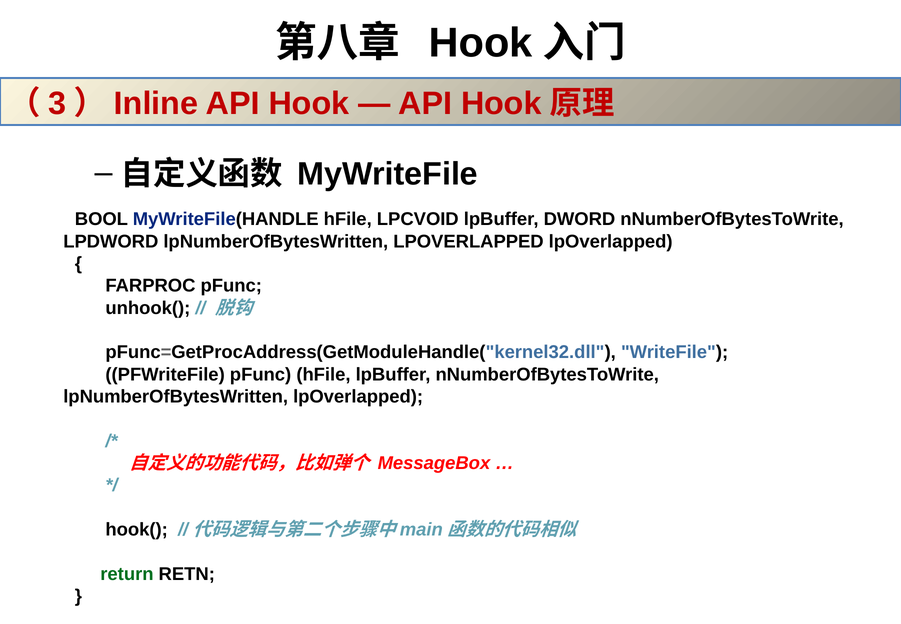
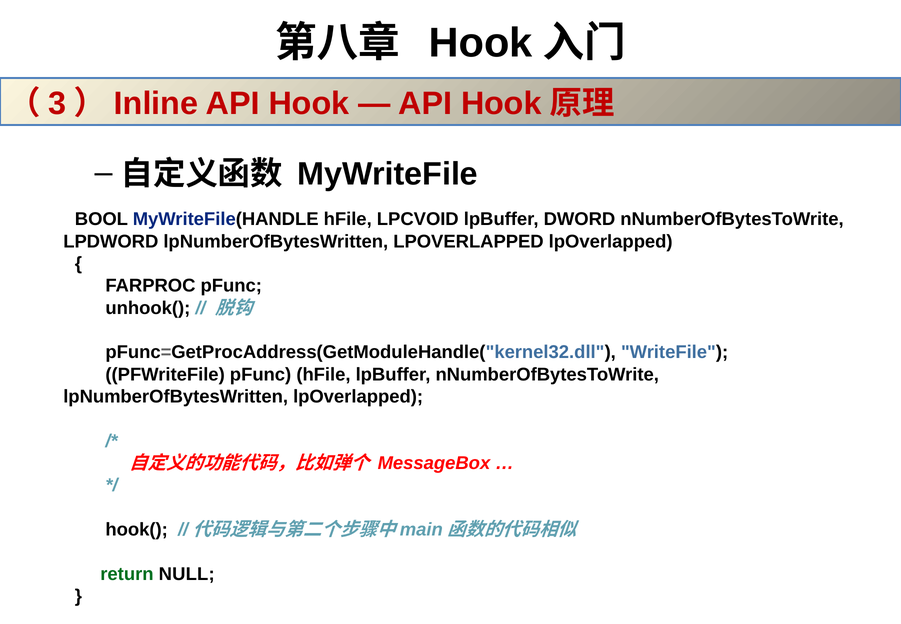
RETN: RETN -> NULL
